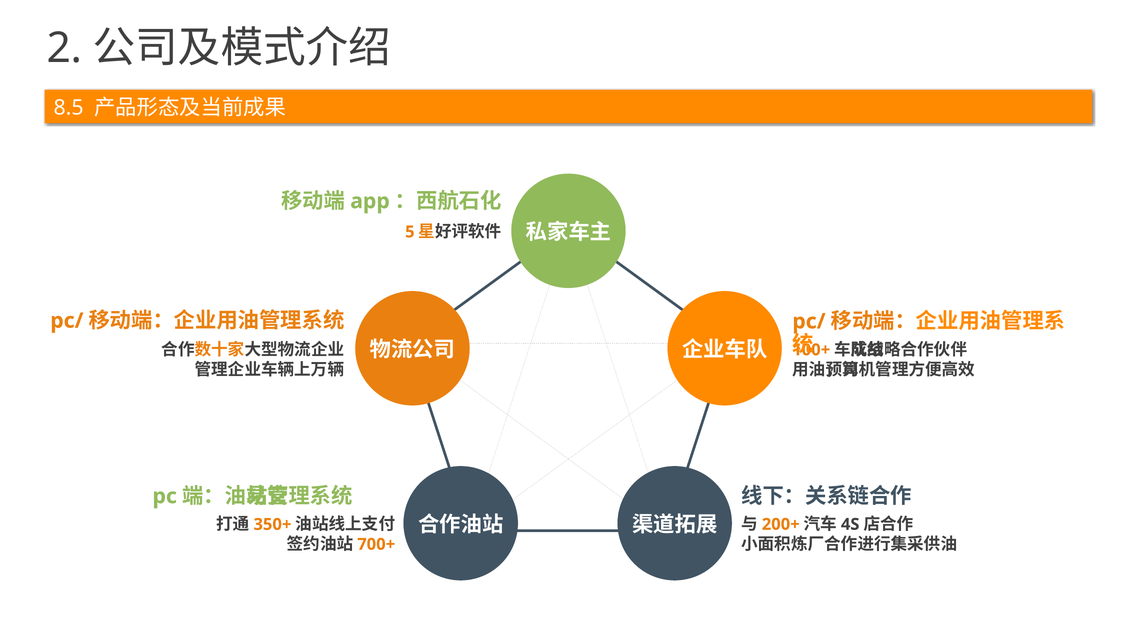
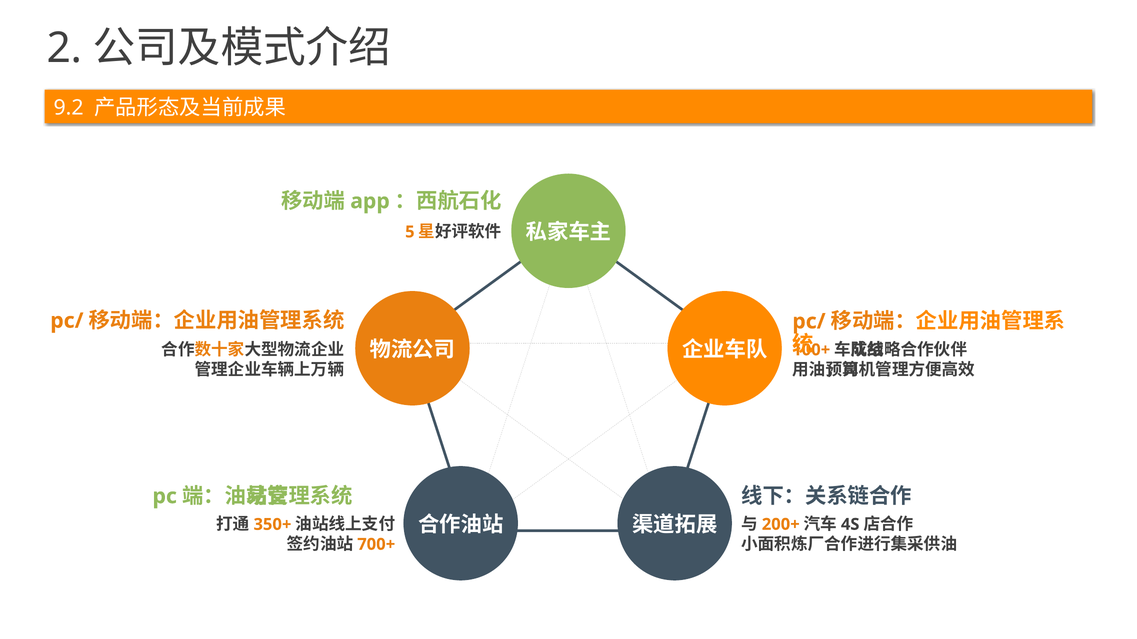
8.5: 8.5 -> 9.2
